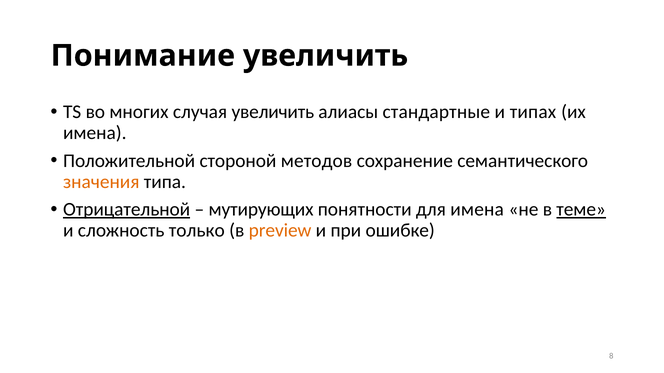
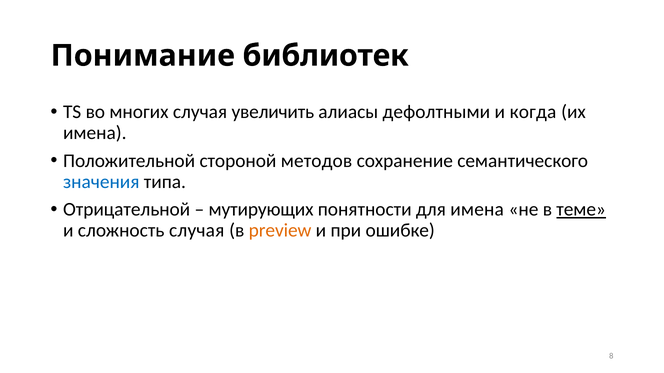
Понимание увеличить: увеличить -> библиотек
стандартные: стандартные -> дефолтными
типах: типах -> когда
значения colour: orange -> blue
Отрицательной underline: present -> none
сложность только: только -> случая
